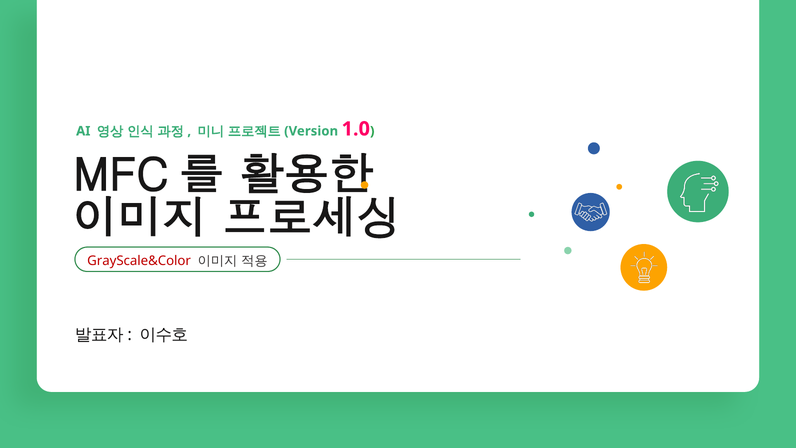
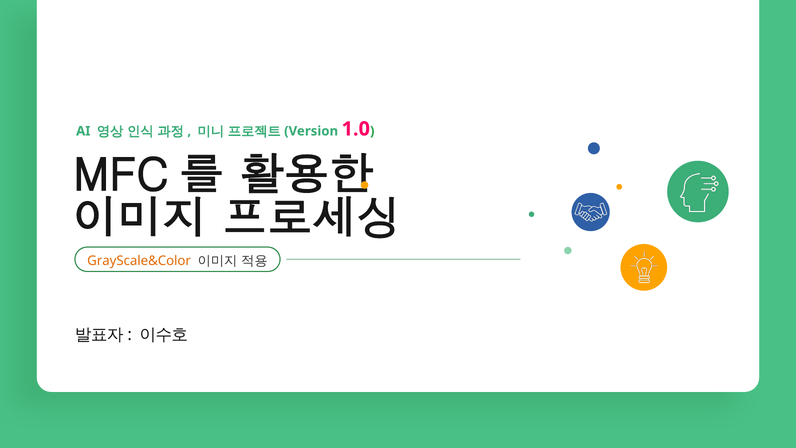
GrayScale&Color colour: red -> orange
